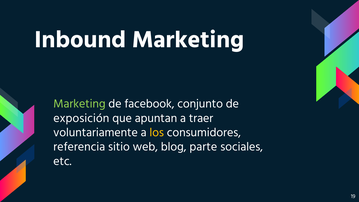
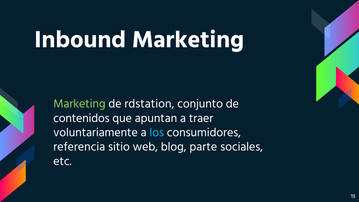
facebook: facebook -> rdstation
exposición: exposición -> contenidos
los colour: yellow -> light blue
